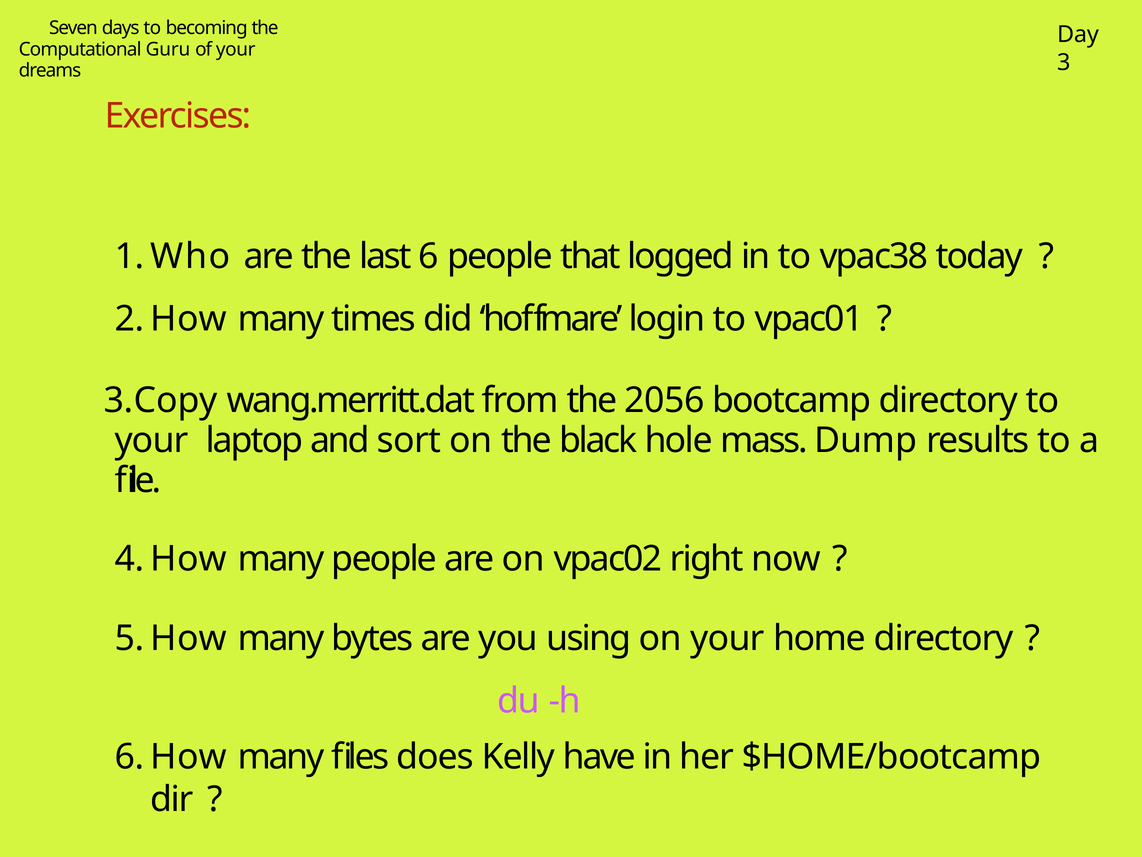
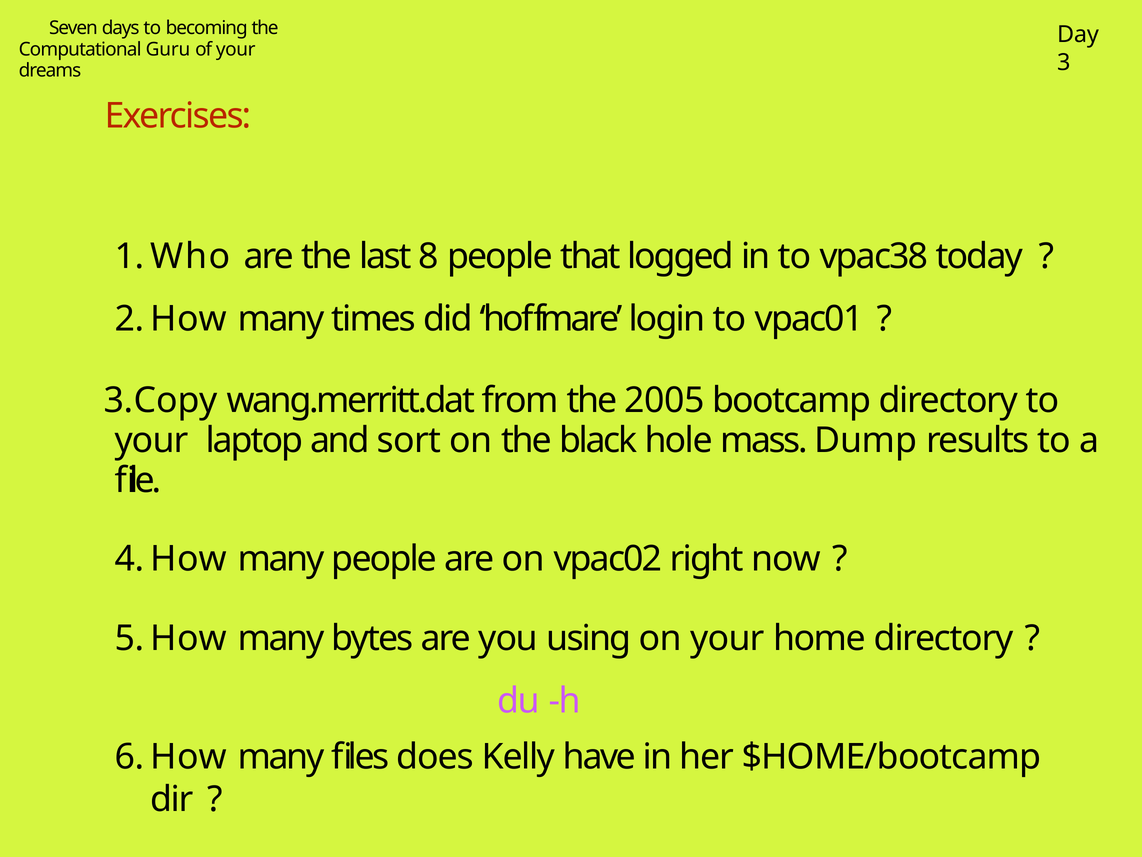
6: 6 -> 8
2056: 2056 -> 2005
